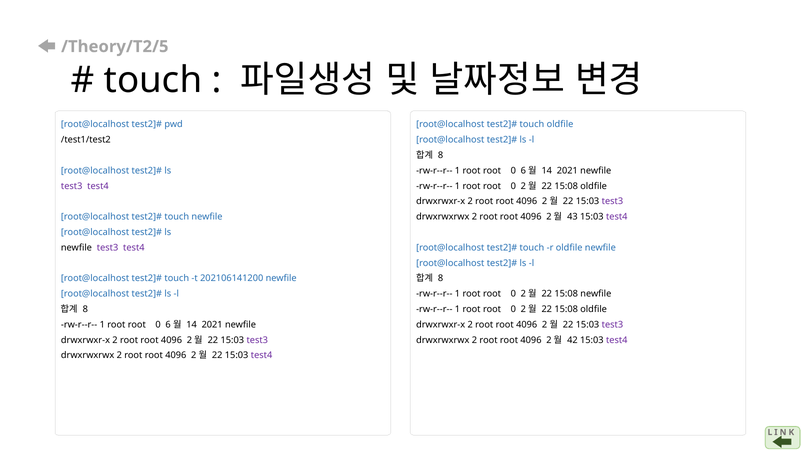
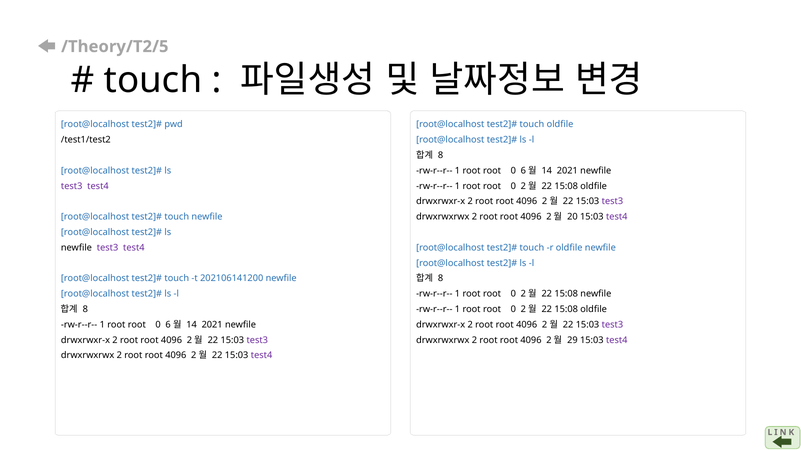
43: 43 -> 20
42: 42 -> 29
